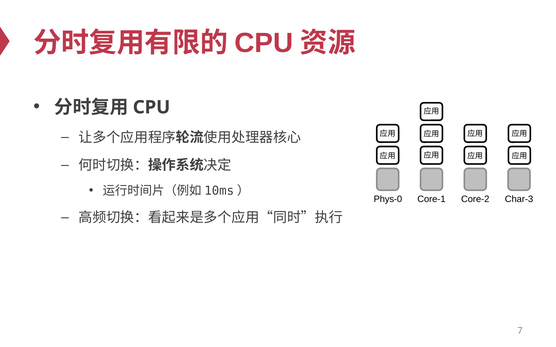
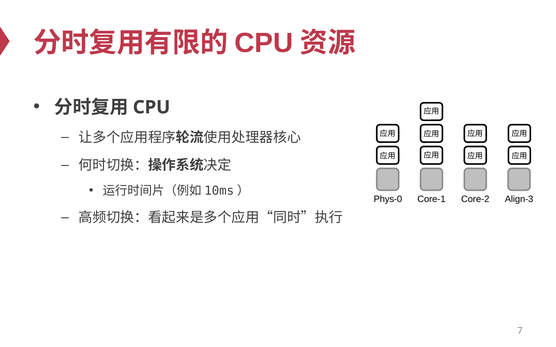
Char-3: Char-3 -> Align-3
